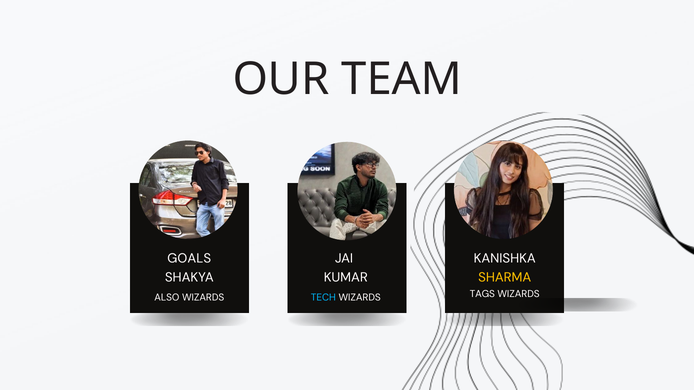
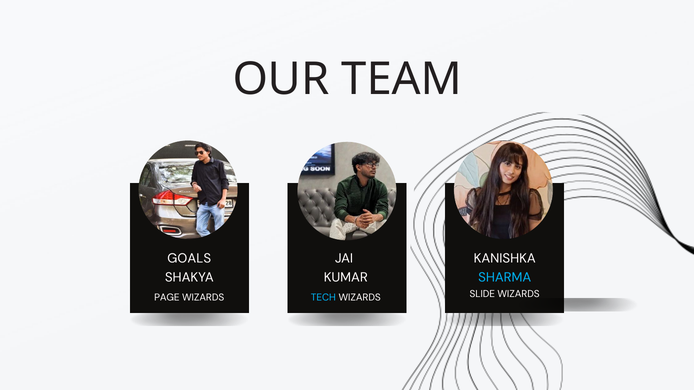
SHARMA colour: yellow -> light blue
TAGS: TAGS -> SLIDE
ALSO: ALSO -> PAGE
